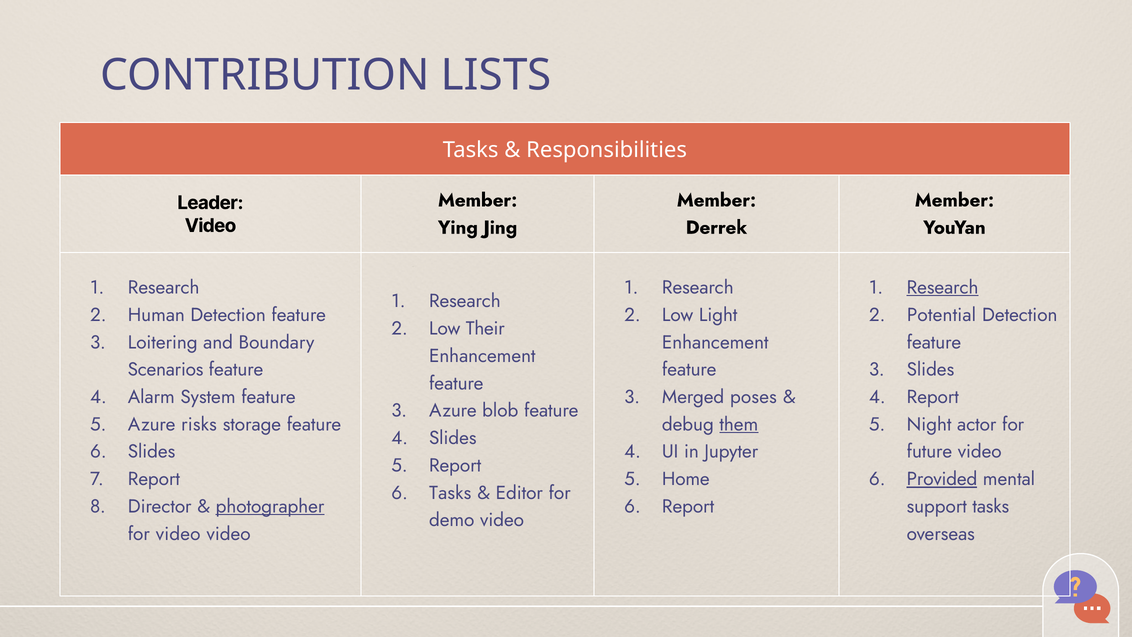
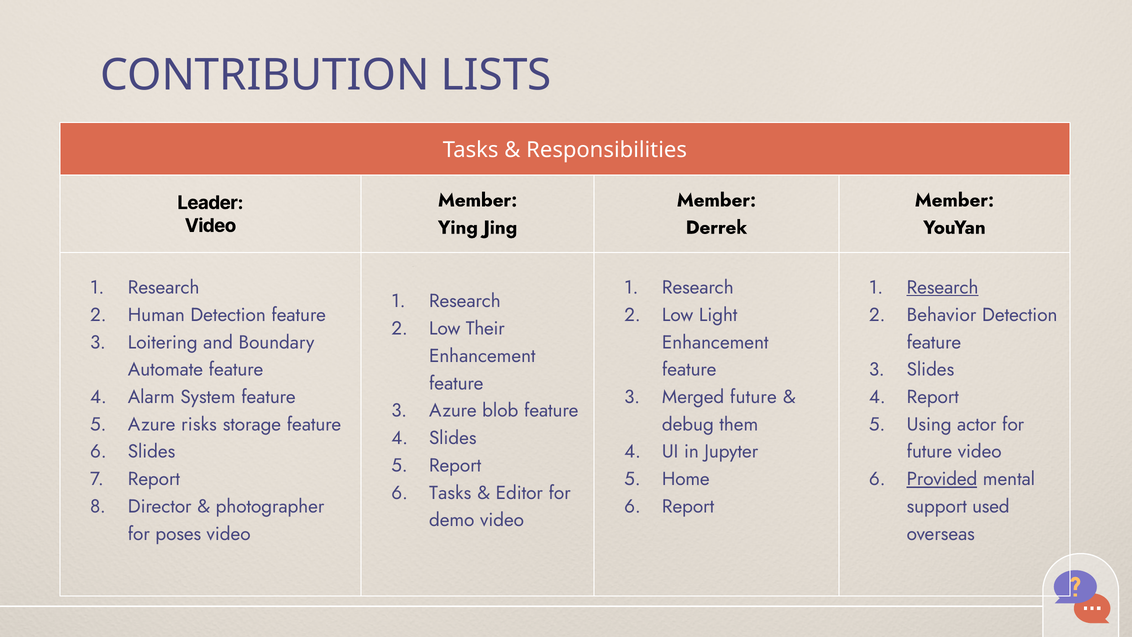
Potential: Potential -> Behavior
Scenarios: Scenarios -> Automate
Merged poses: poses -> future
them underline: present -> none
Night: Night -> Using
photographer underline: present -> none
support tasks: tasks -> used
for video: video -> poses
